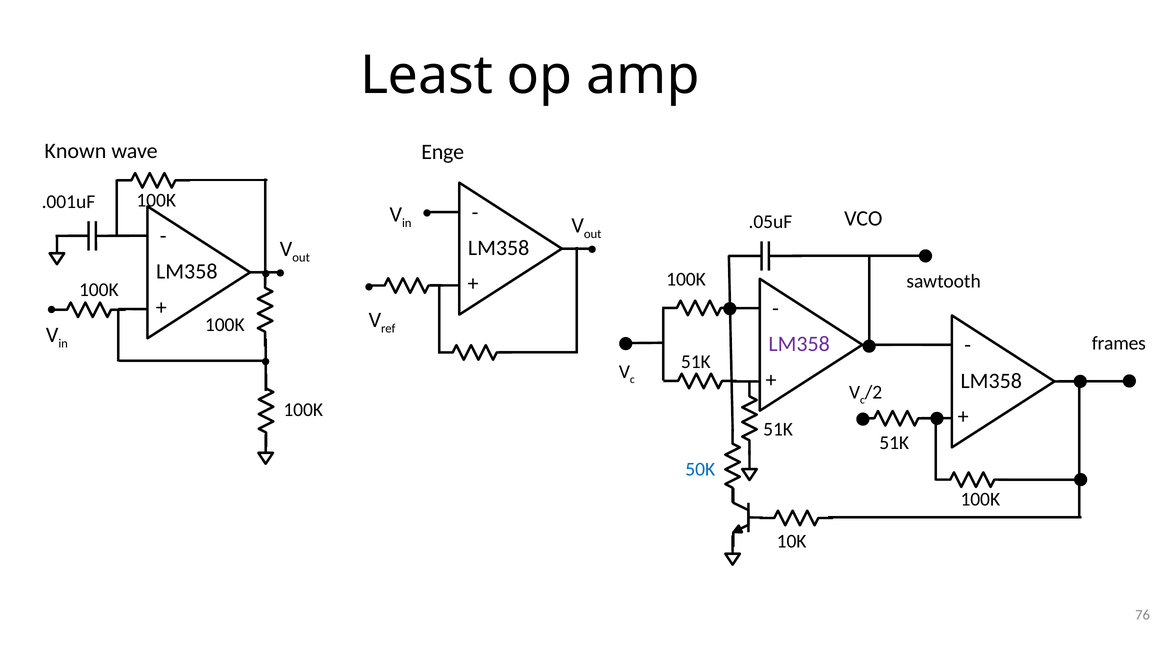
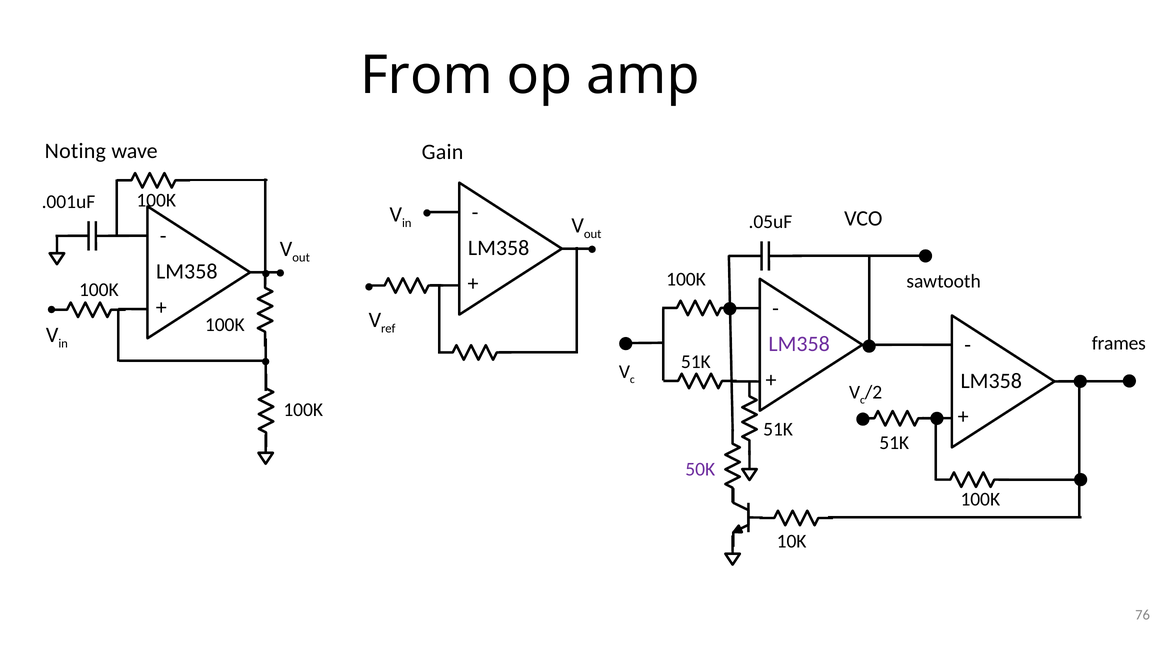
Least: Least -> From
Known: Known -> Noting
Enge: Enge -> Gain
50K colour: blue -> purple
